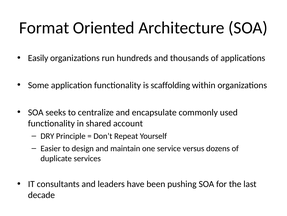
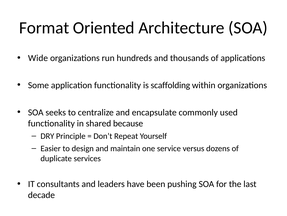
Easily: Easily -> Wide
account: account -> because
